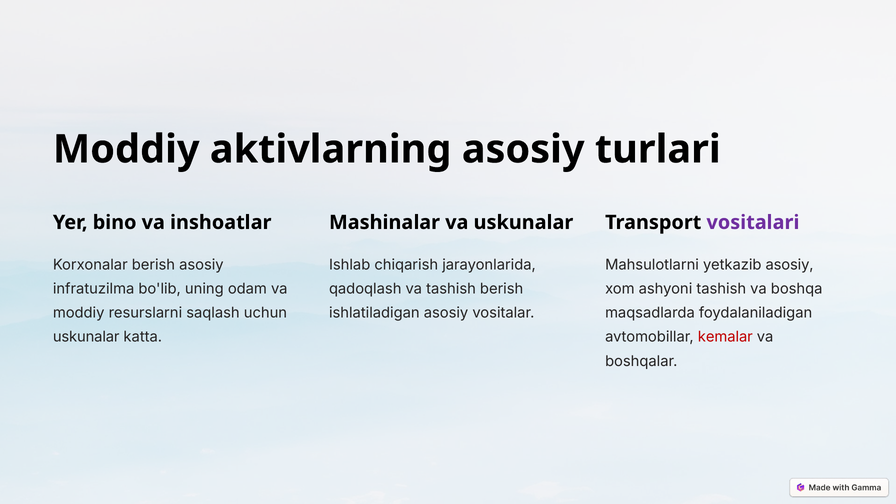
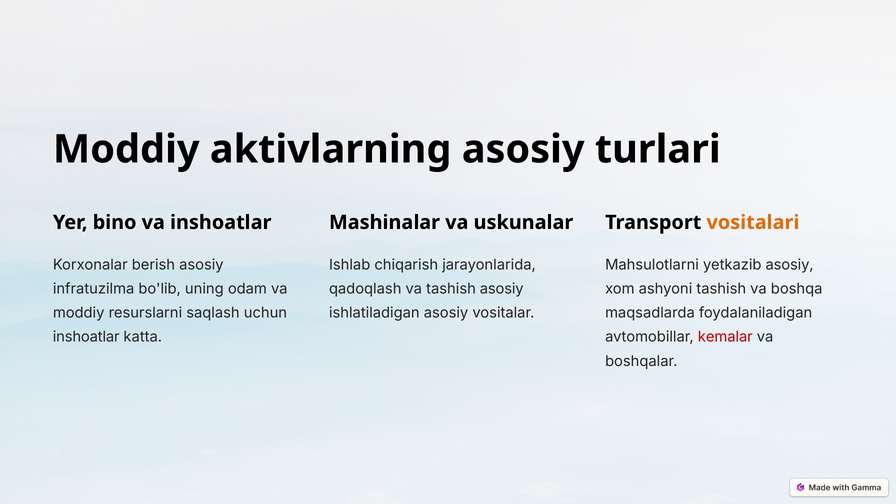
vositalari colour: purple -> orange
tashish berish: berish -> asosiy
uskunalar at (86, 337): uskunalar -> inshoatlar
